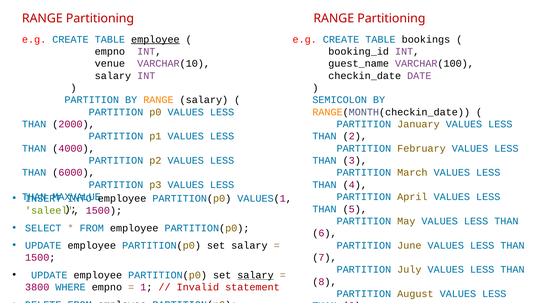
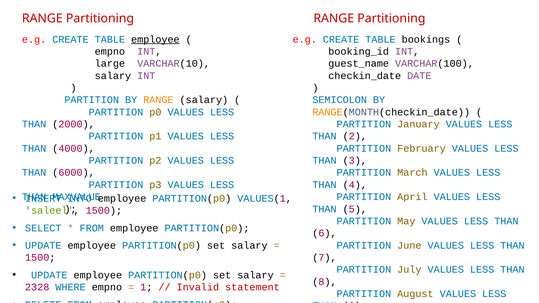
venue: venue -> large
salary at (255, 275) underline: present -> none
3800: 3800 -> 2328
